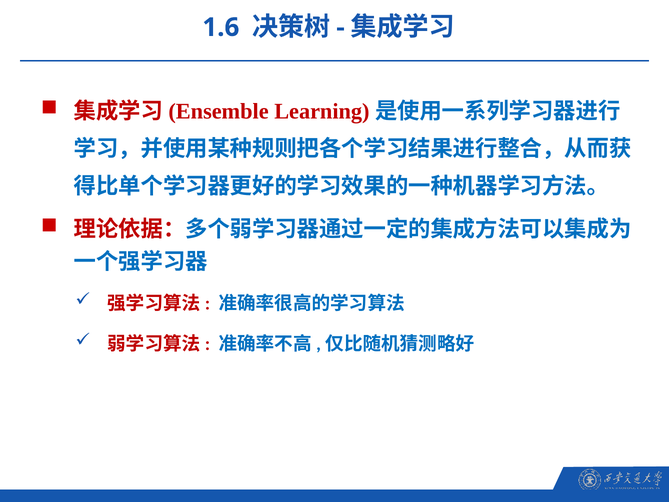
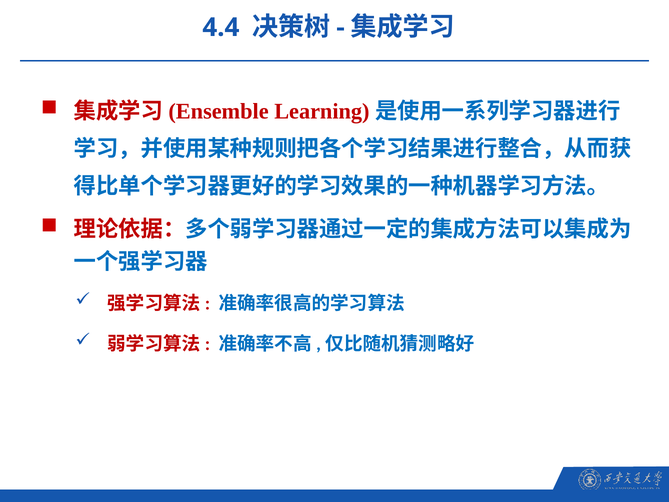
1.6: 1.6 -> 4.4
